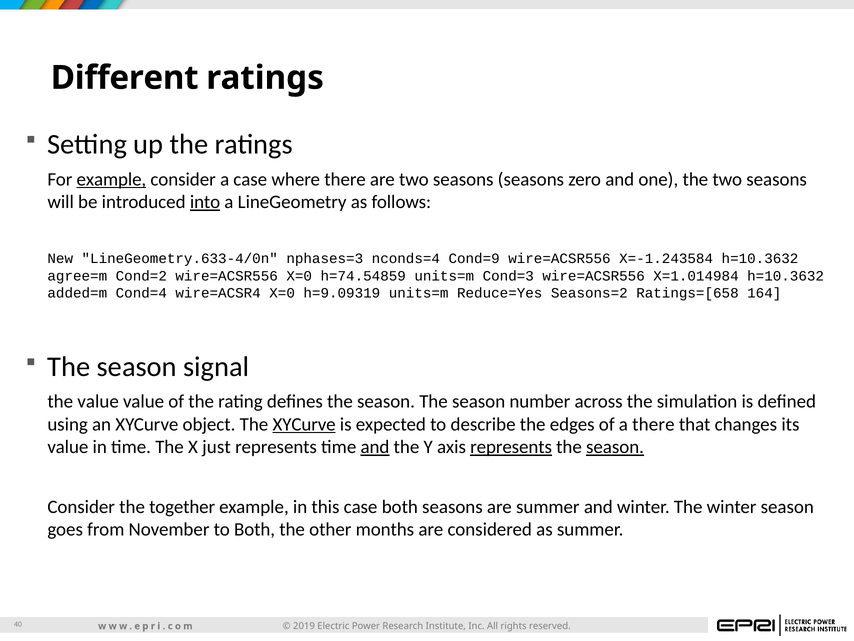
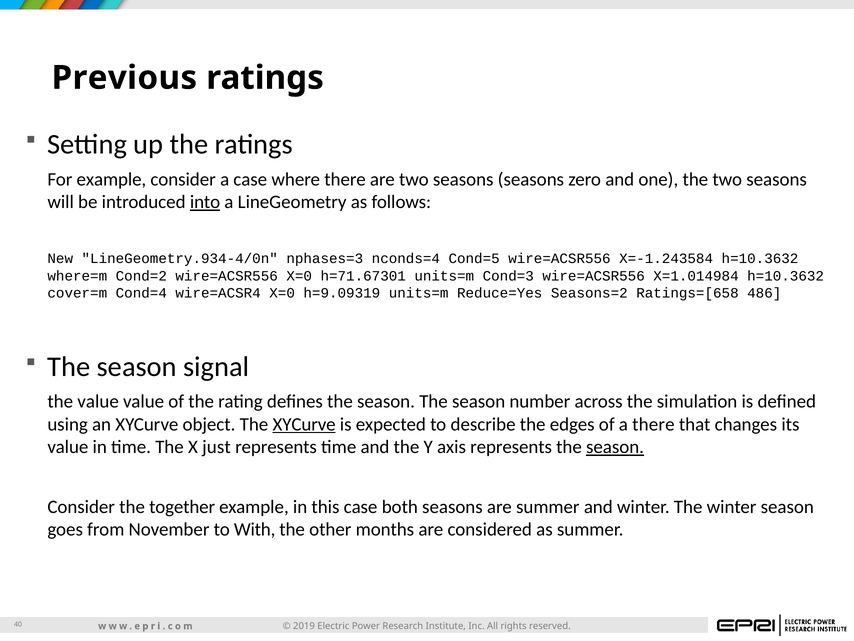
Different: Different -> Previous
example at (111, 179) underline: present -> none
LineGeometry.633-4/0n: LineGeometry.633-4/0n -> LineGeometry.934-4/0n
Cond=9: Cond=9 -> Cond=5
agree=m: agree=m -> where=m
h=74.54859: h=74.54859 -> h=71.67301
added=m: added=m -> cover=m
164: 164 -> 486
and at (375, 447) underline: present -> none
represents at (511, 447) underline: present -> none
to Both: Both -> With
